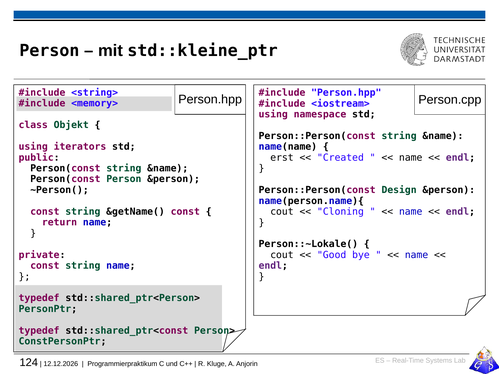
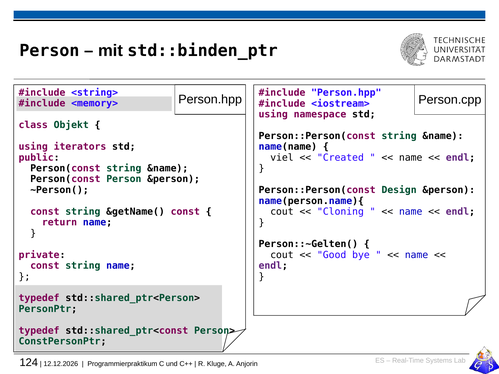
std::kleine_ptr: std::kleine_ptr -> std::binden_ptr
erst: erst -> viel
Person::~Lokale(: Person::~Lokale( -> Person::~Gelten(
